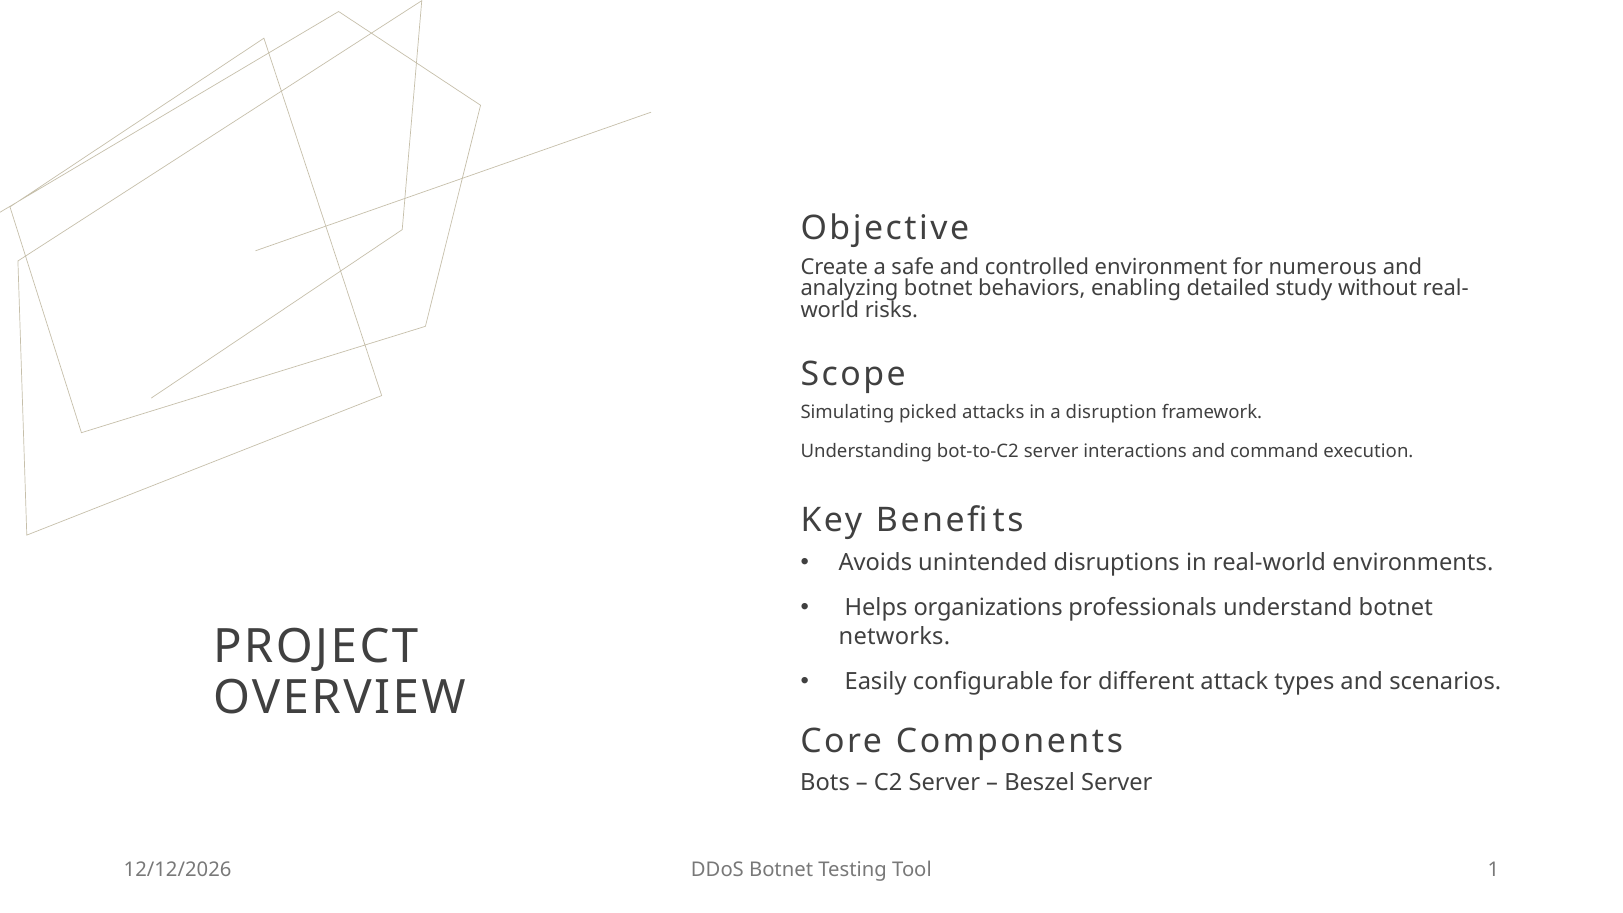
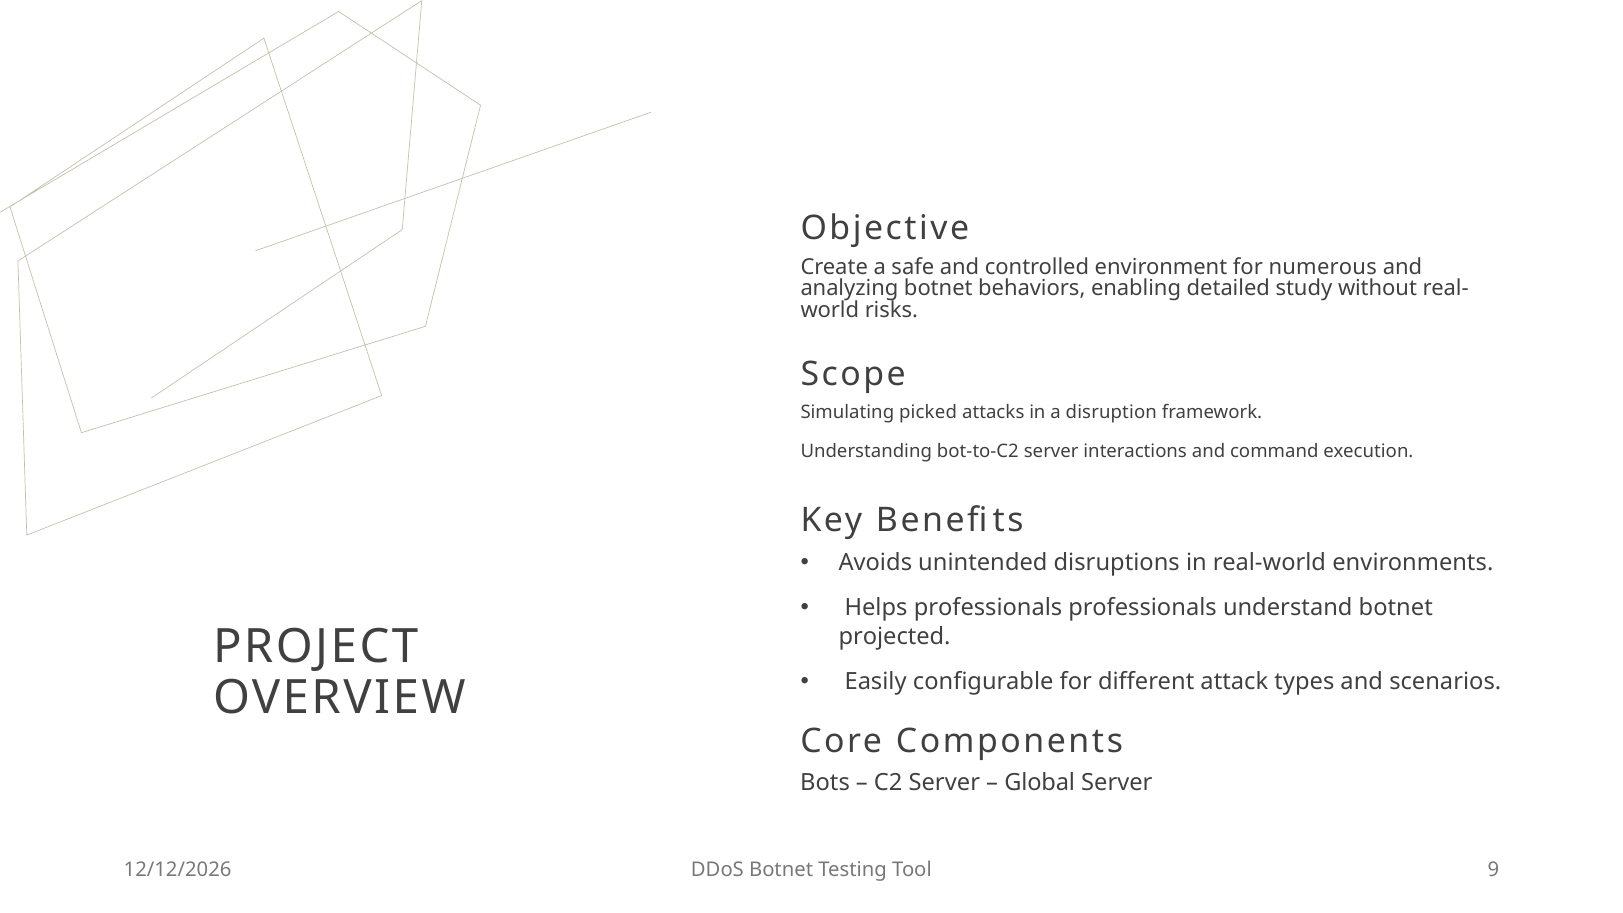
Helps organizations: organizations -> professionals
networks: networks -> projected
Beszel: Beszel -> Global
1: 1 -> 9
